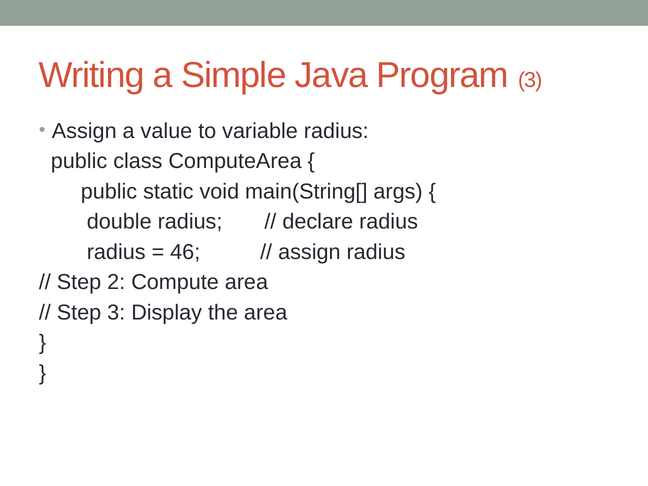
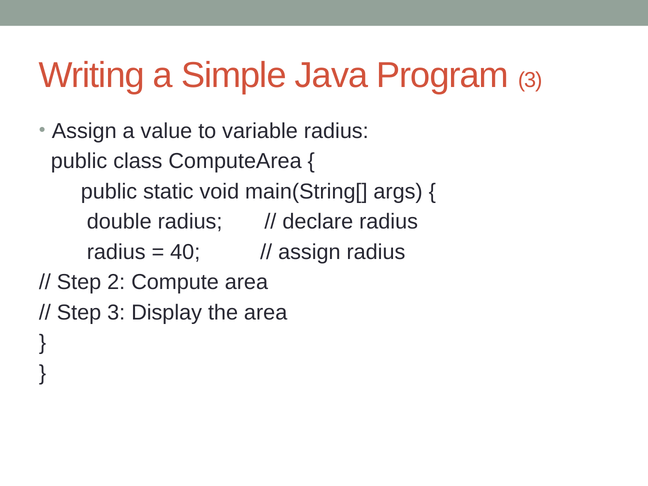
46: 46 -> 40
